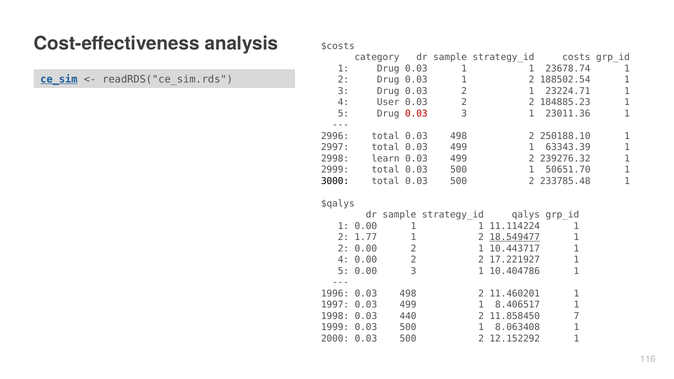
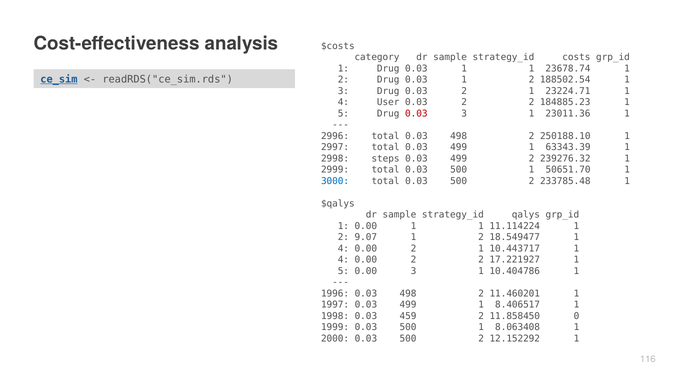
learn: learn -> steps
3000 colour: black -> blue
1.77: 1.77 -> 9.07
18.549477 underline: present -> none
2 at (343, 249): 2 -> 4
440: 440 -> 459
7: 7 -> 0
